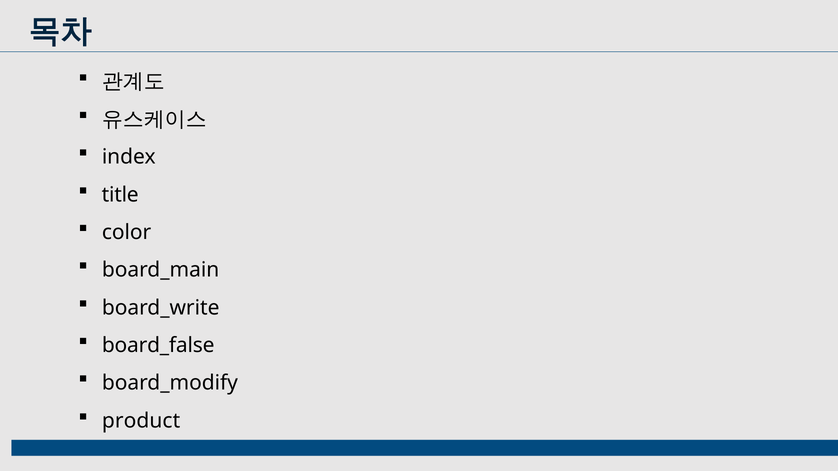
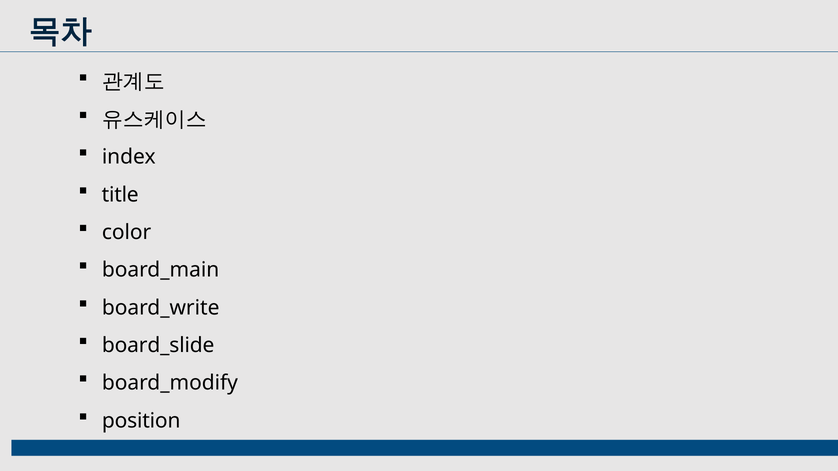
board_false: board_false -> board_slide
product: product -> position
